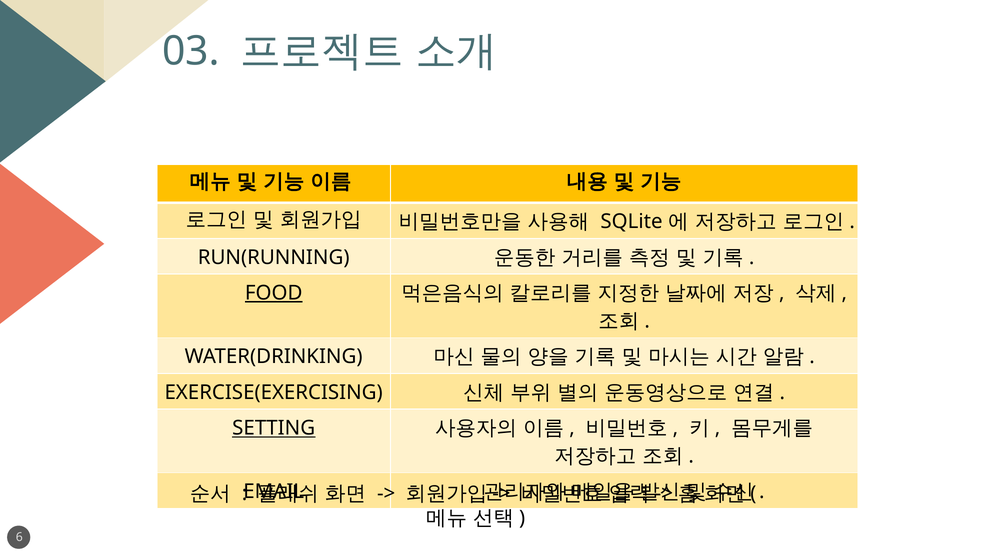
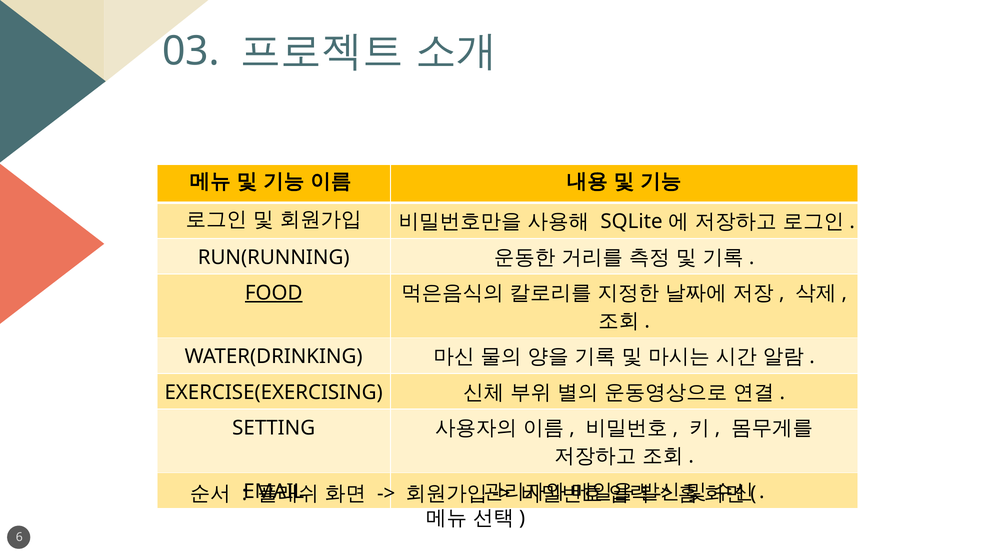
SETTING underline: present -> none
